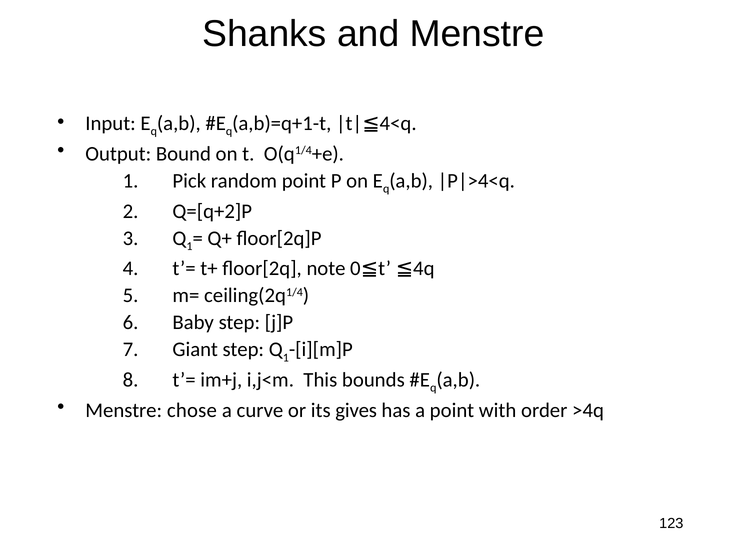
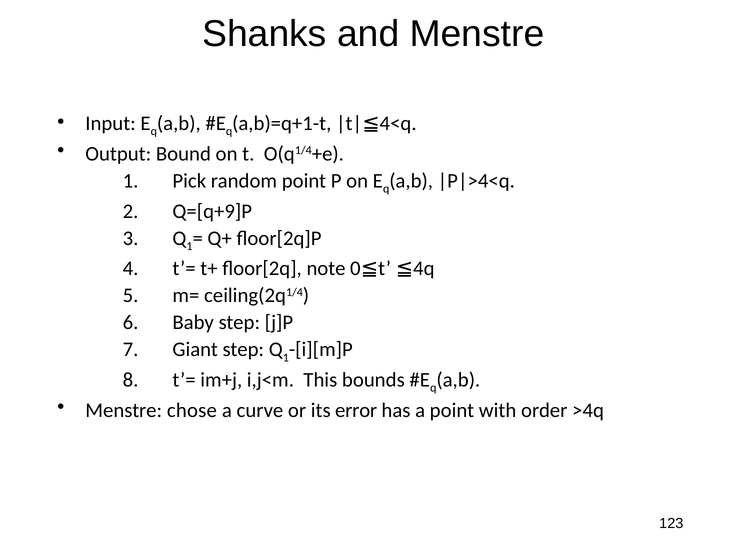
Q=[q+2]P: Q=[q+2]P -> Q=[q+9]P
gives: gives -> error
